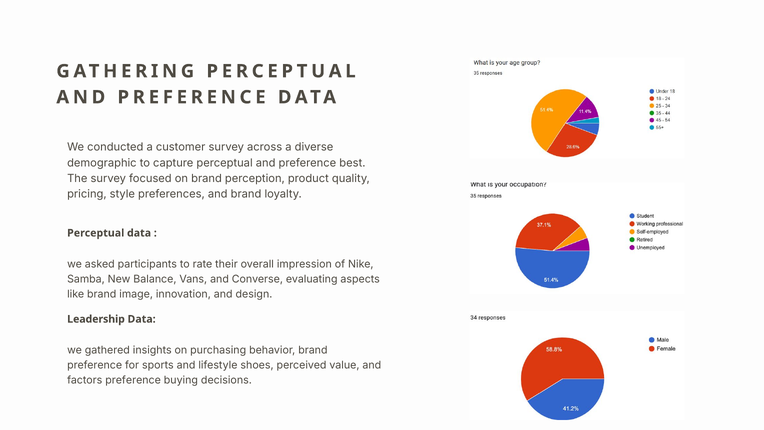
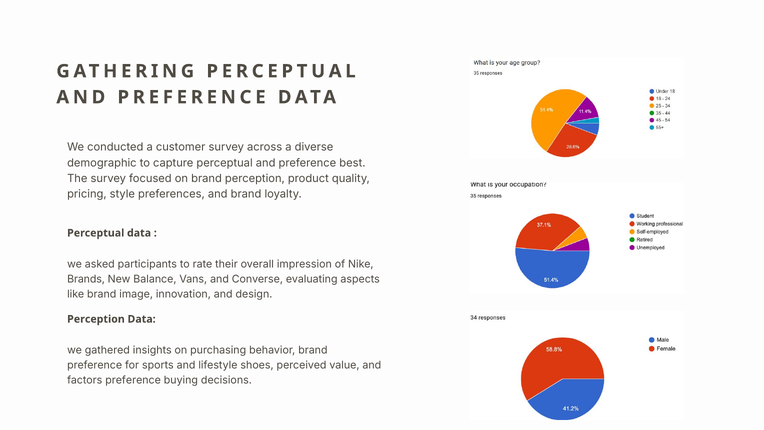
Samba: Samba -> Brands
Leadership at (96, 319): Leadership -> Perception
